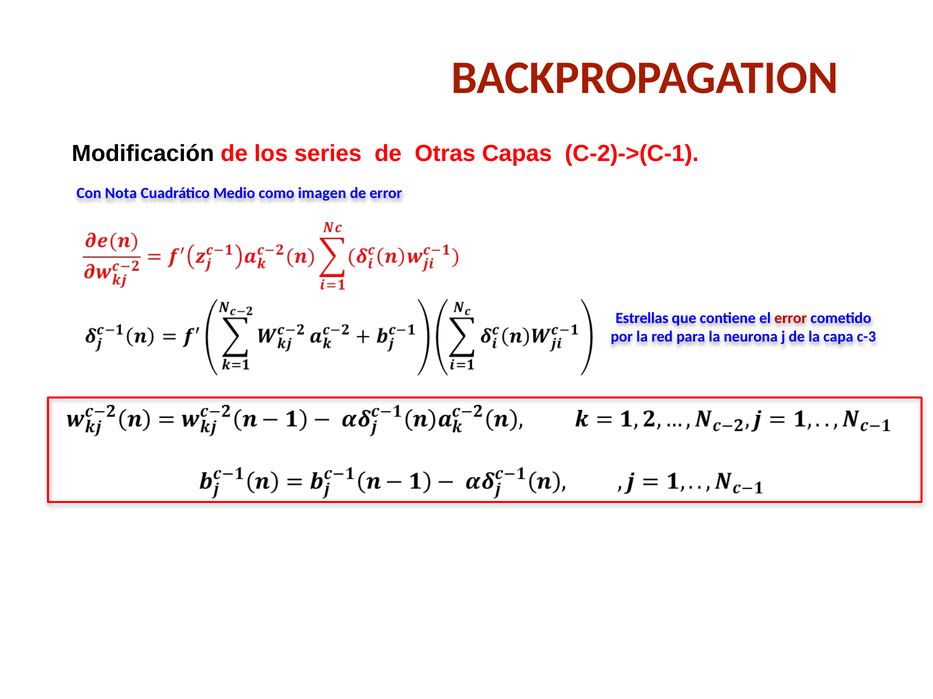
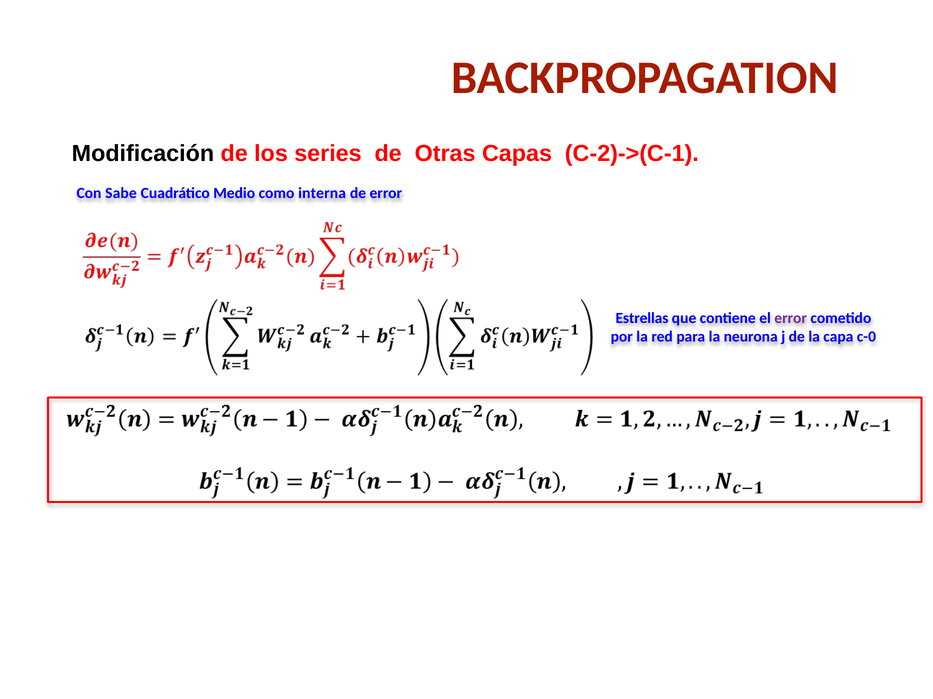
Nota: Nota -> Sabe
imagen: imagen -> interna
error at (791, 319) colour: red -> purple
c-3: c-3 -> c-0
